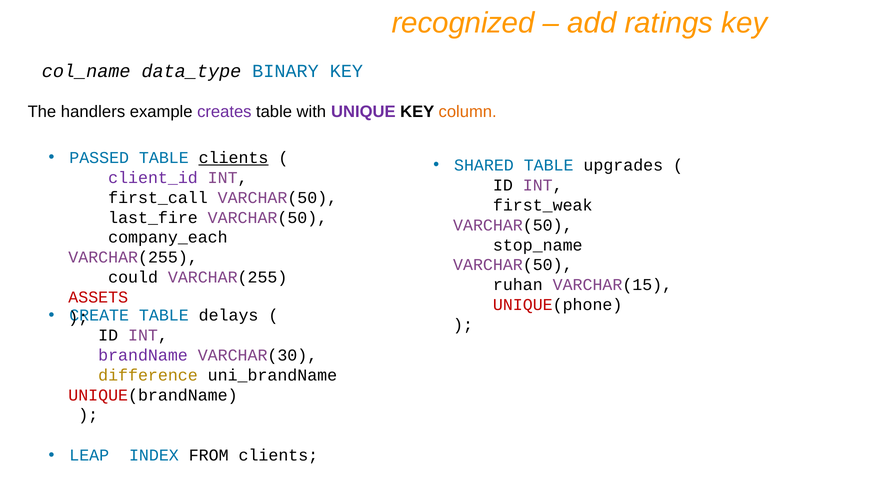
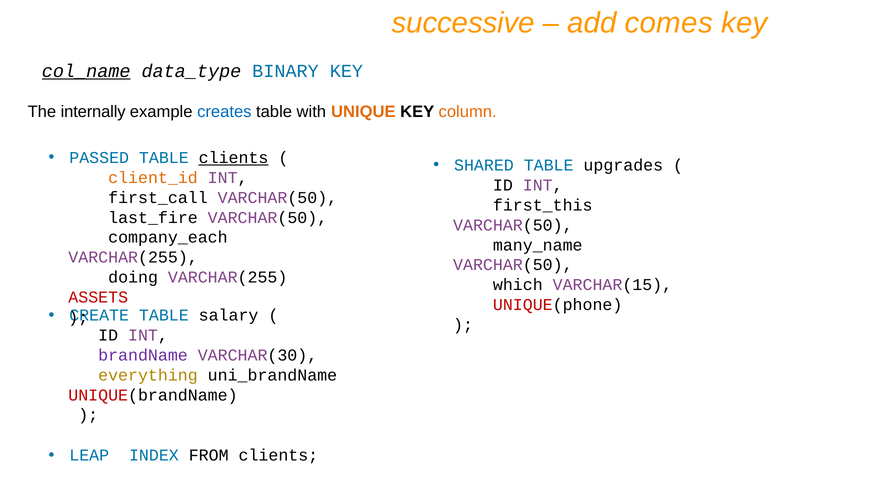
recognized: recognized -> successive
ratings: ratings -> comes
col_name underline: none -> present
handlers: handlers -> internally
creates colour: purple -> blue
UNIQUE colour: purple -> orange
client_id colour: purple -> orange
first_weak: first_weak -> first_this
stop_name: stop_name -> many_name
could: could -> doing
ruhan: ruhan -> which
delays: delays -> salary
difference: difference -> everything
